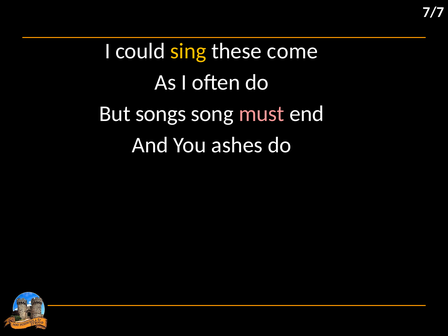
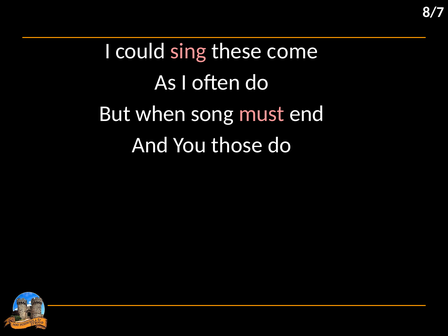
7/7: 7/7 -> 8/7
sing colour: yellow -> pink
songs: songs -> when
ashes: ashes -> those
